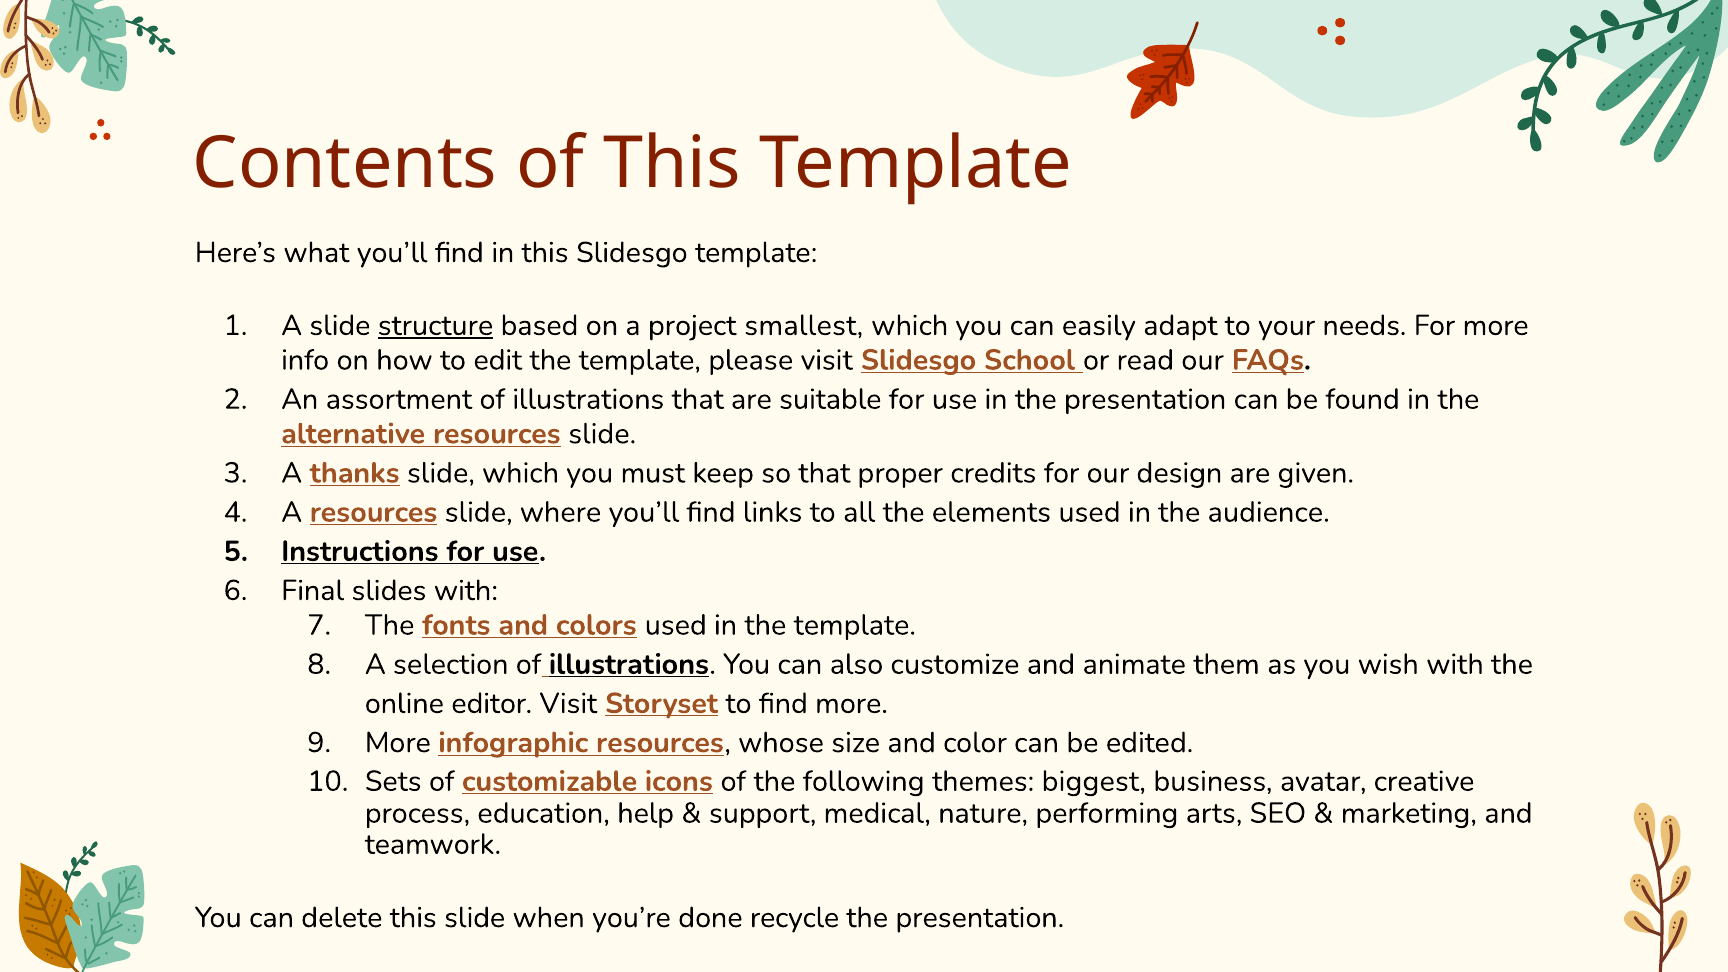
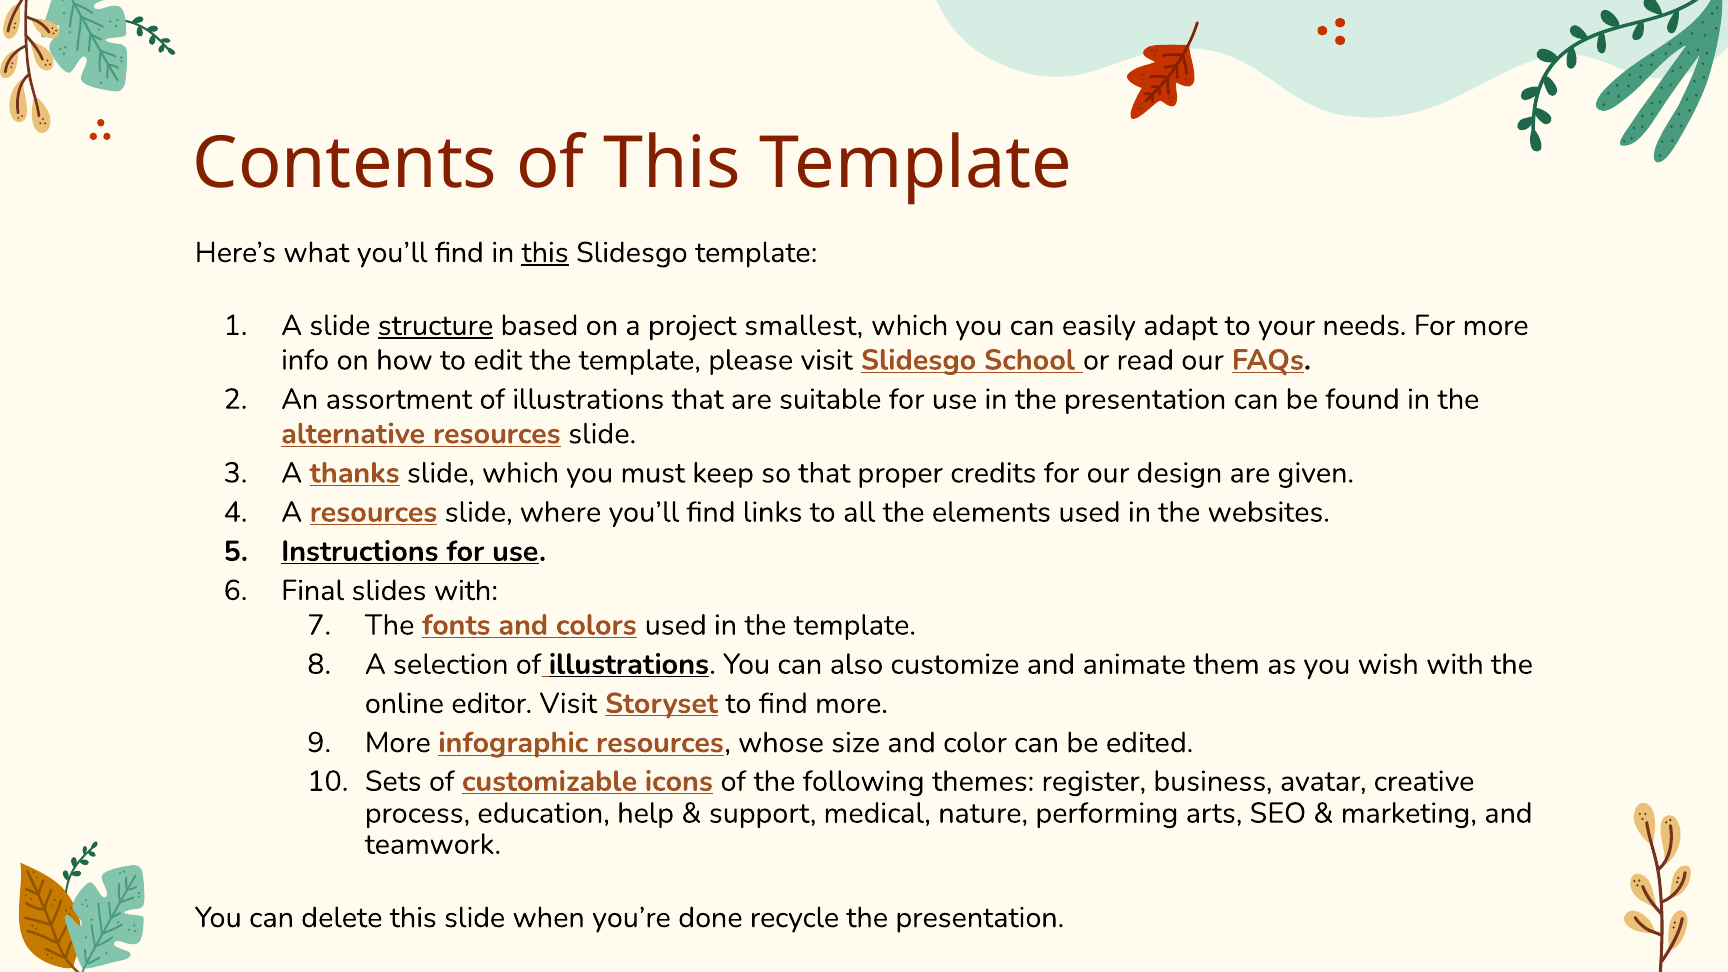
this at (545, 253) underline: none -> present
audience: audience -> websites
biggest: biggest -> register
